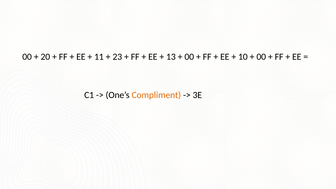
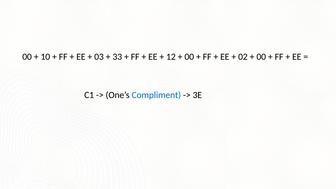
20: 20 -> 10
11: 11 -> 03
23: 23 -> 33
13: 13 -> 12
10: 10 -> 02
Compliment colour: orange -> blue
